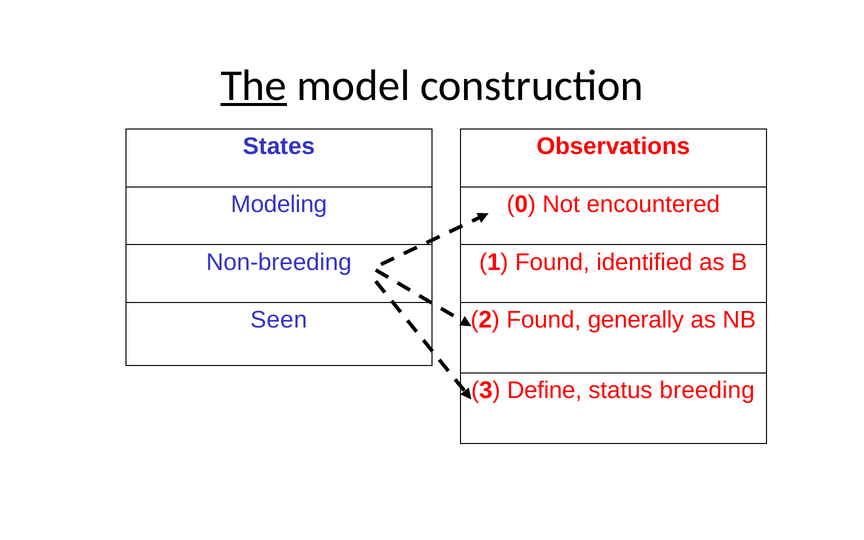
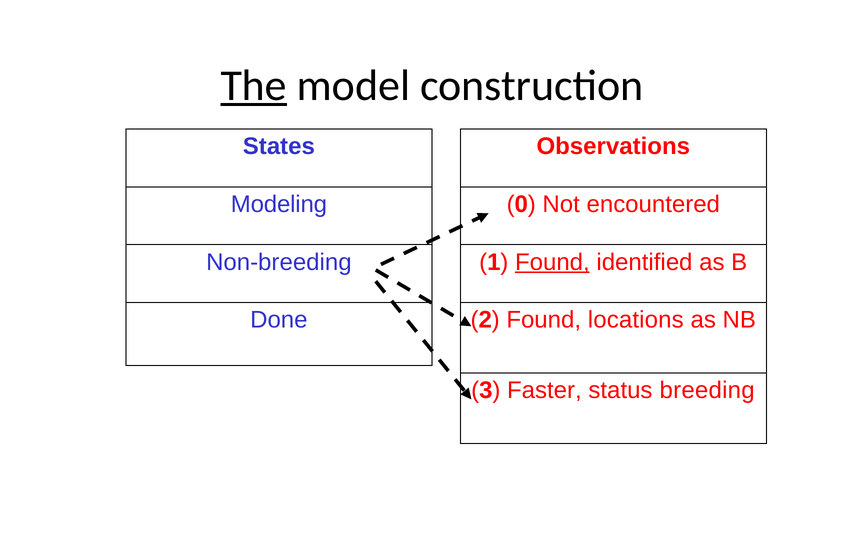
Found at (552, 262) underline: none -> present
Seen: Seen -> Done
generally: generally -> locations
Define: Define -> Faster
